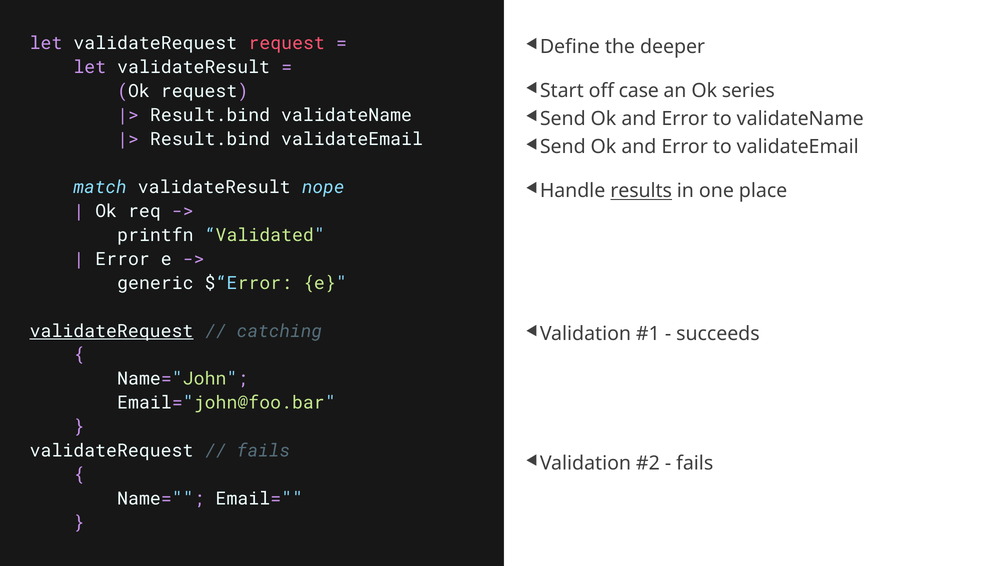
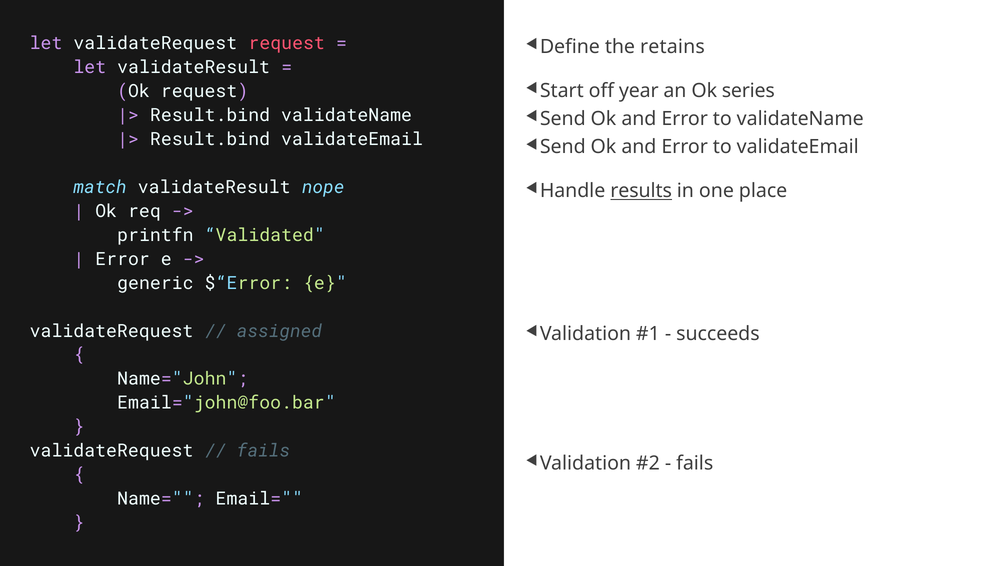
deeper: deeper -> retains
case: case -> year
validateRequest at (112, 331) underline: present -> none
catching: catching -> assigned
